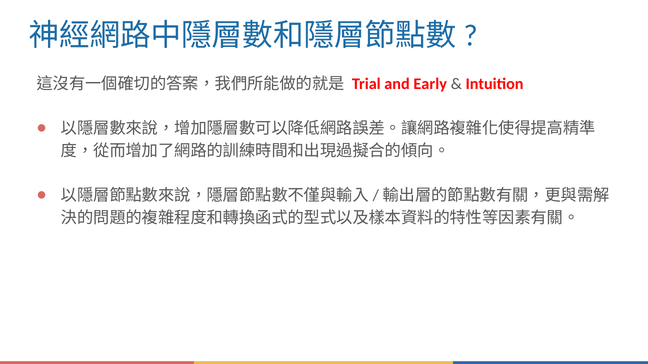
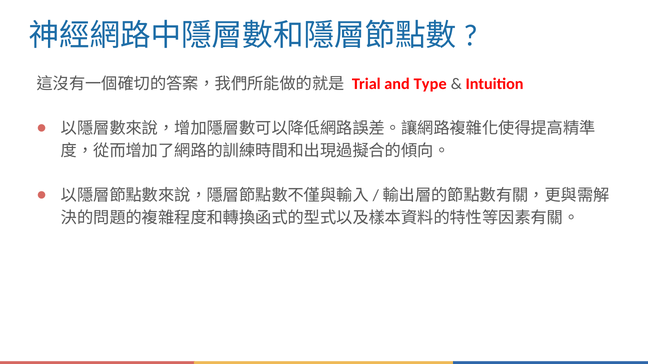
Early: Early -> Type
